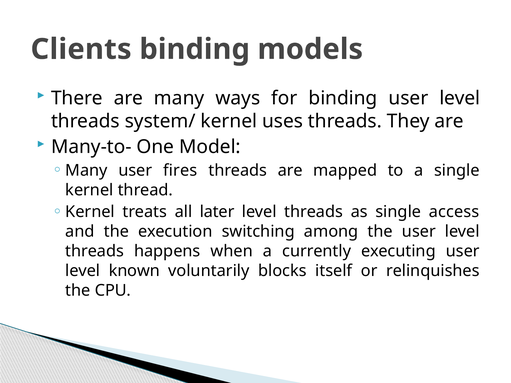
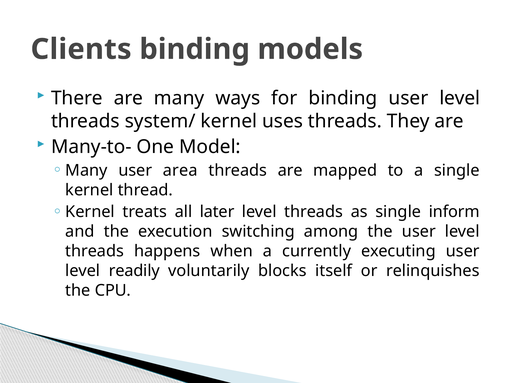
fires: fires -> area
access: access -> inform
known: known -> readily
